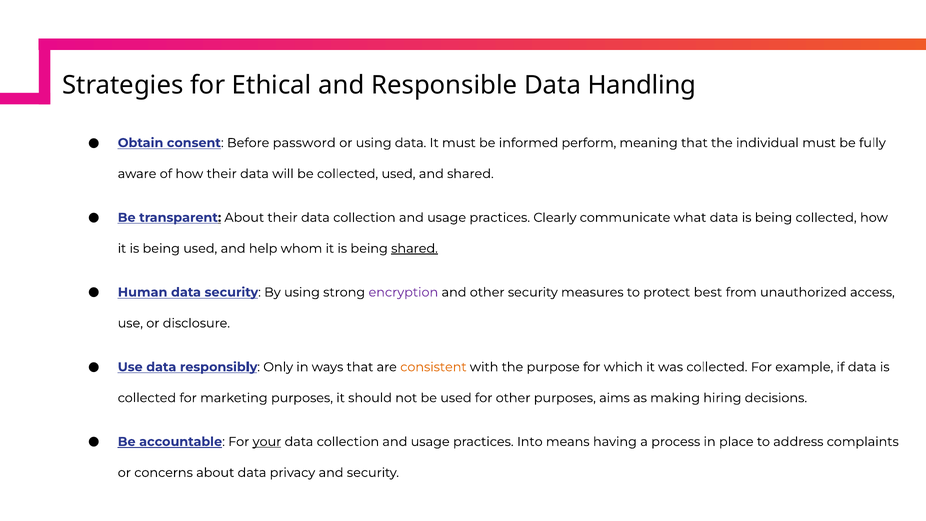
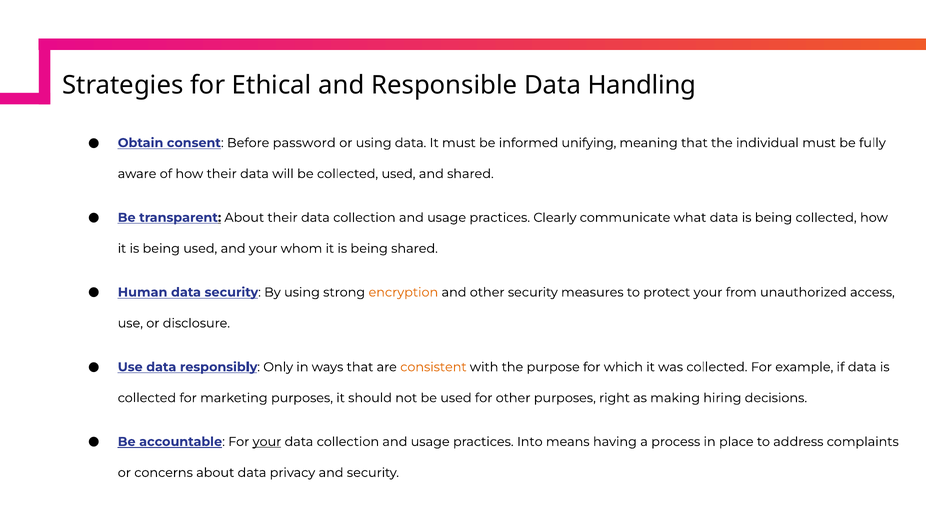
perform: perform -> unifying
and help: help -> your
shared at (414, 248) underline: present -> none
encryption colour: purple -> orange
protect best: best -> your
aims: aims -> right
